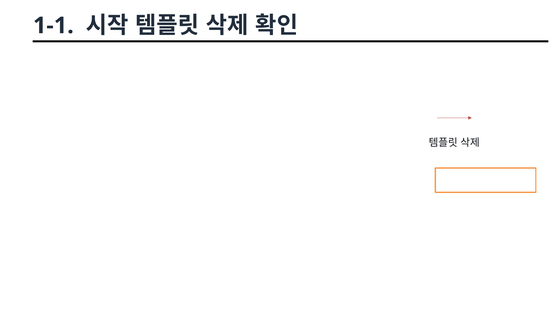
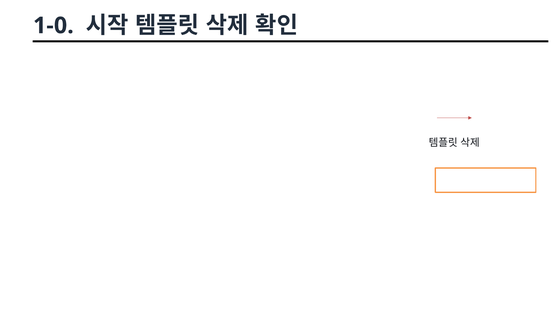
1-1: 1-1 -> 1-0
